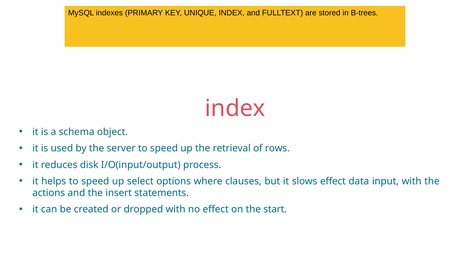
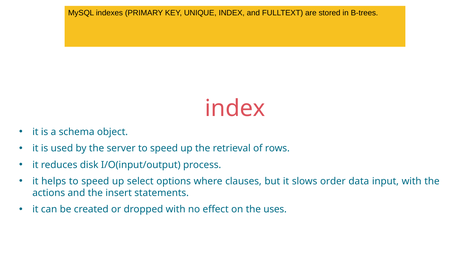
slows effect: effect -> order
start: start -> uses
